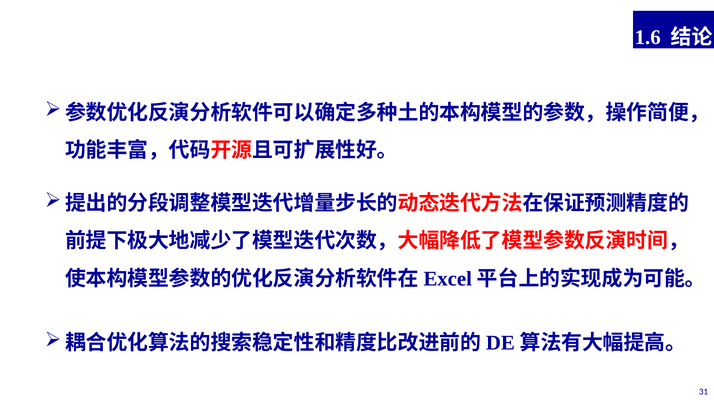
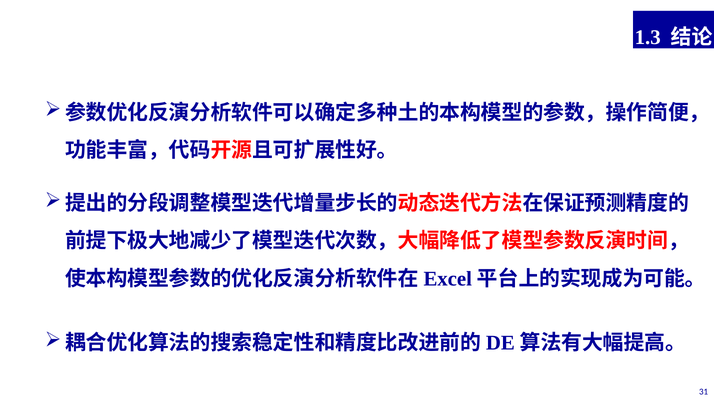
1.6: 1.6 -> 1.3
